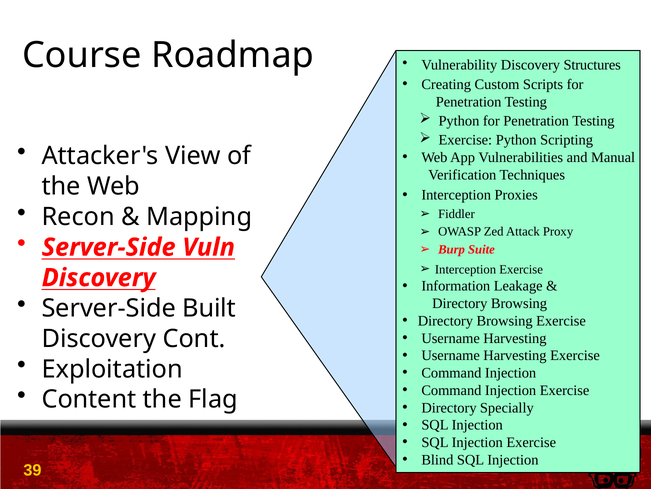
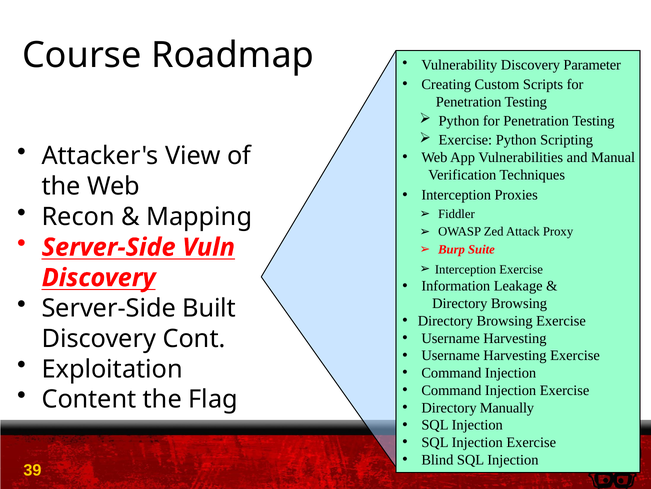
Structures: Structures -> Parameter
Specially: Specially -> Manually
